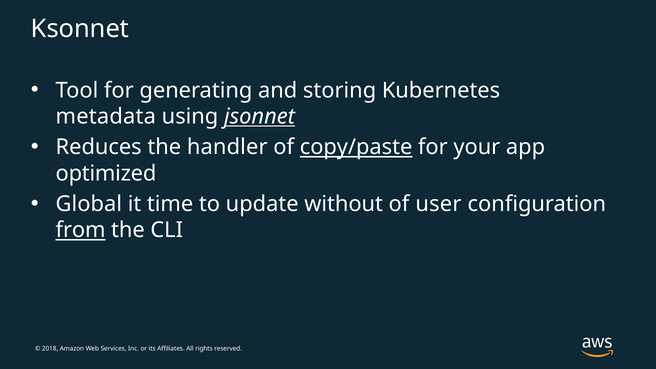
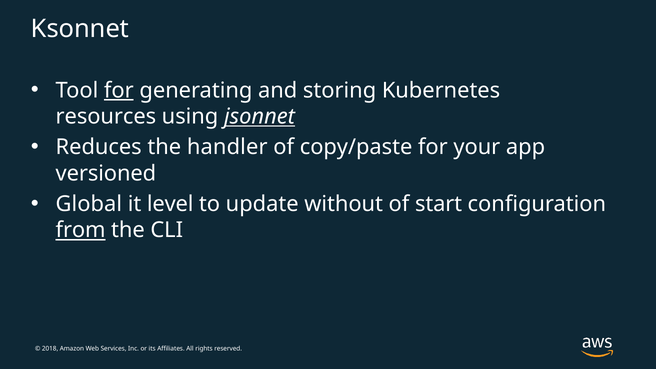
for at (119, 90) underline: none -> present
metadata: metadata -> resources
copy/paste underline: present -> none
optimized: optimized -> versioned
time: time -> level
user: user -> start
